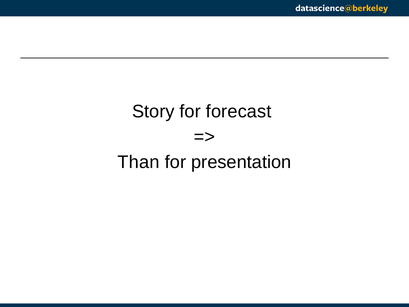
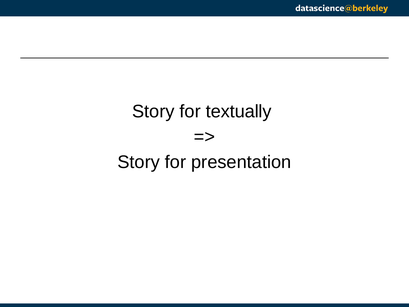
forecast: forecast -> textually
Than at (139, 162): Than -> Story
